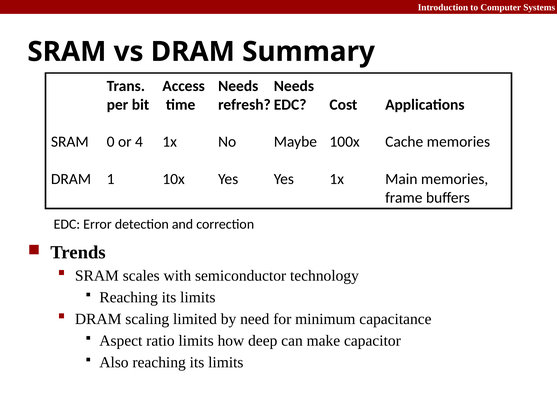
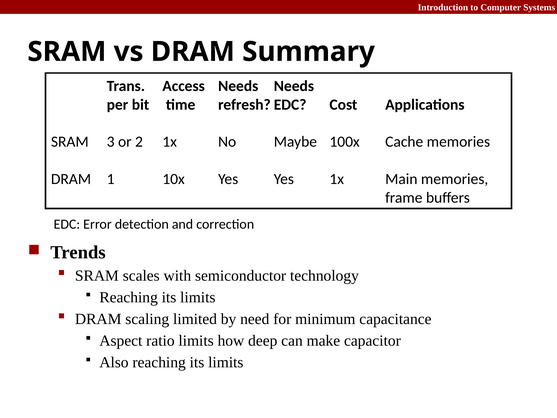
0: 0 -> 3
4: 4 -> 2
